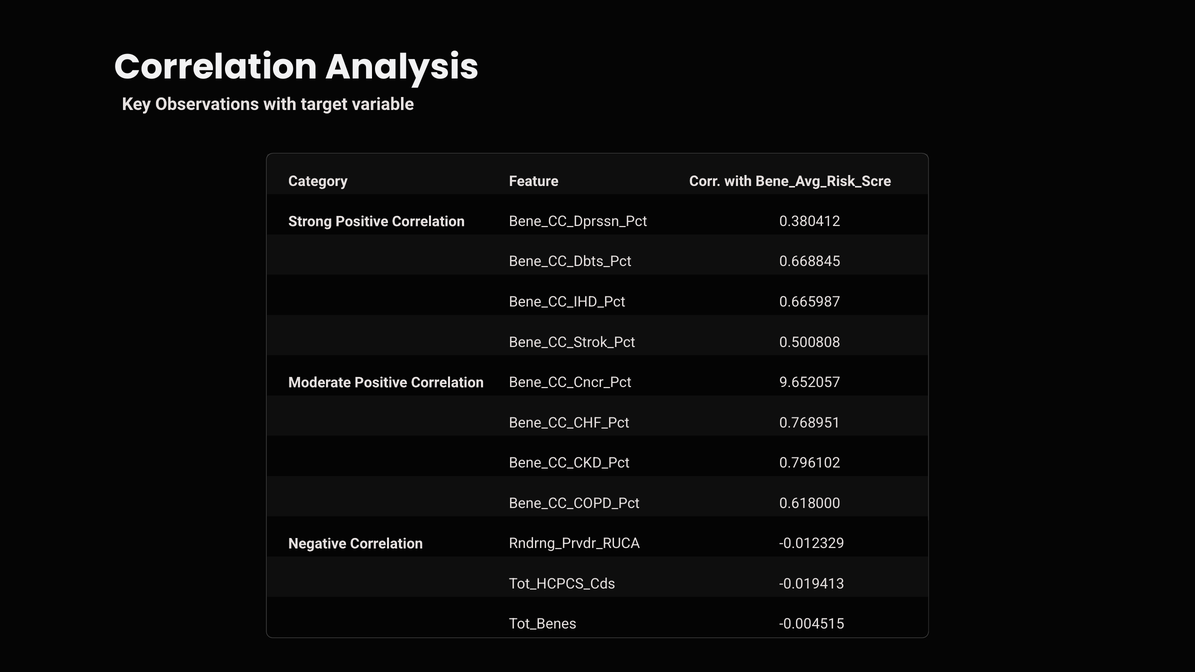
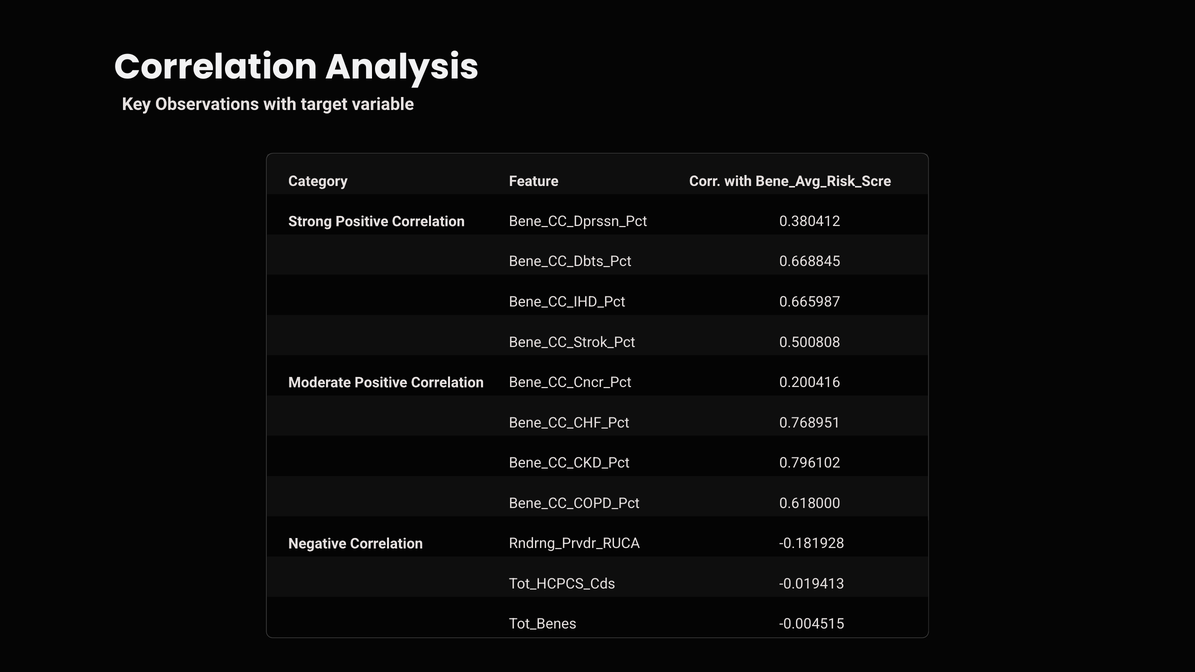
9.652057: 9.652057 -> 0.200416
-0.012329: -0.012329 -> -0.181928
